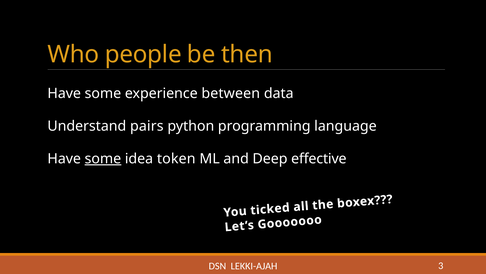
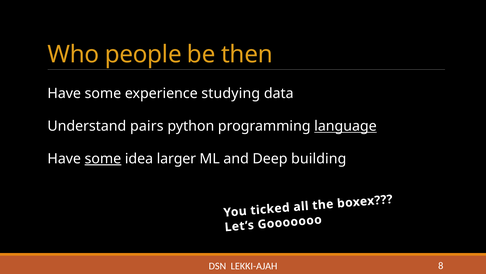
between: between -> studying
language underline: none -> present
token: token -> larger
effective: effective -> building
3: 3 -> 8
